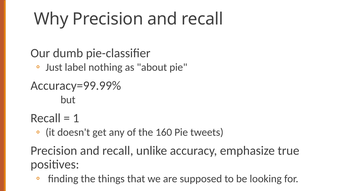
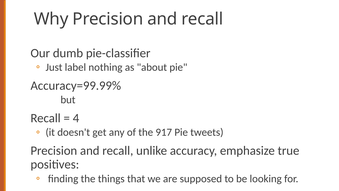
1: 1 -> 4
160: 160 -> 917
